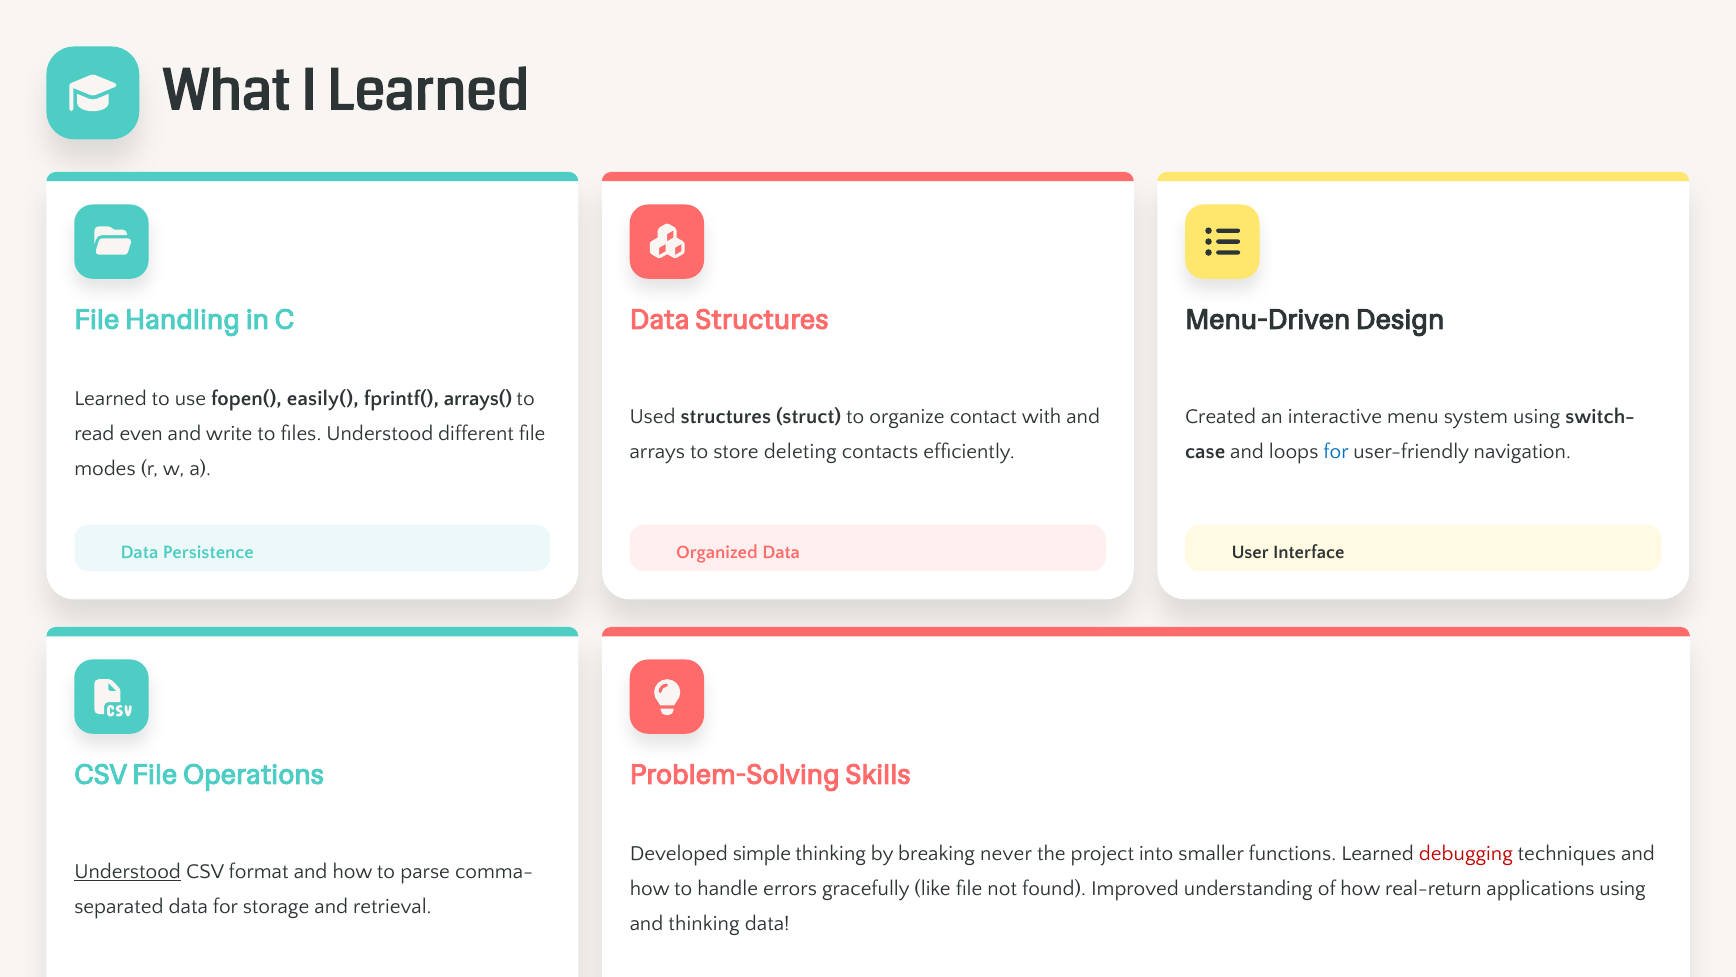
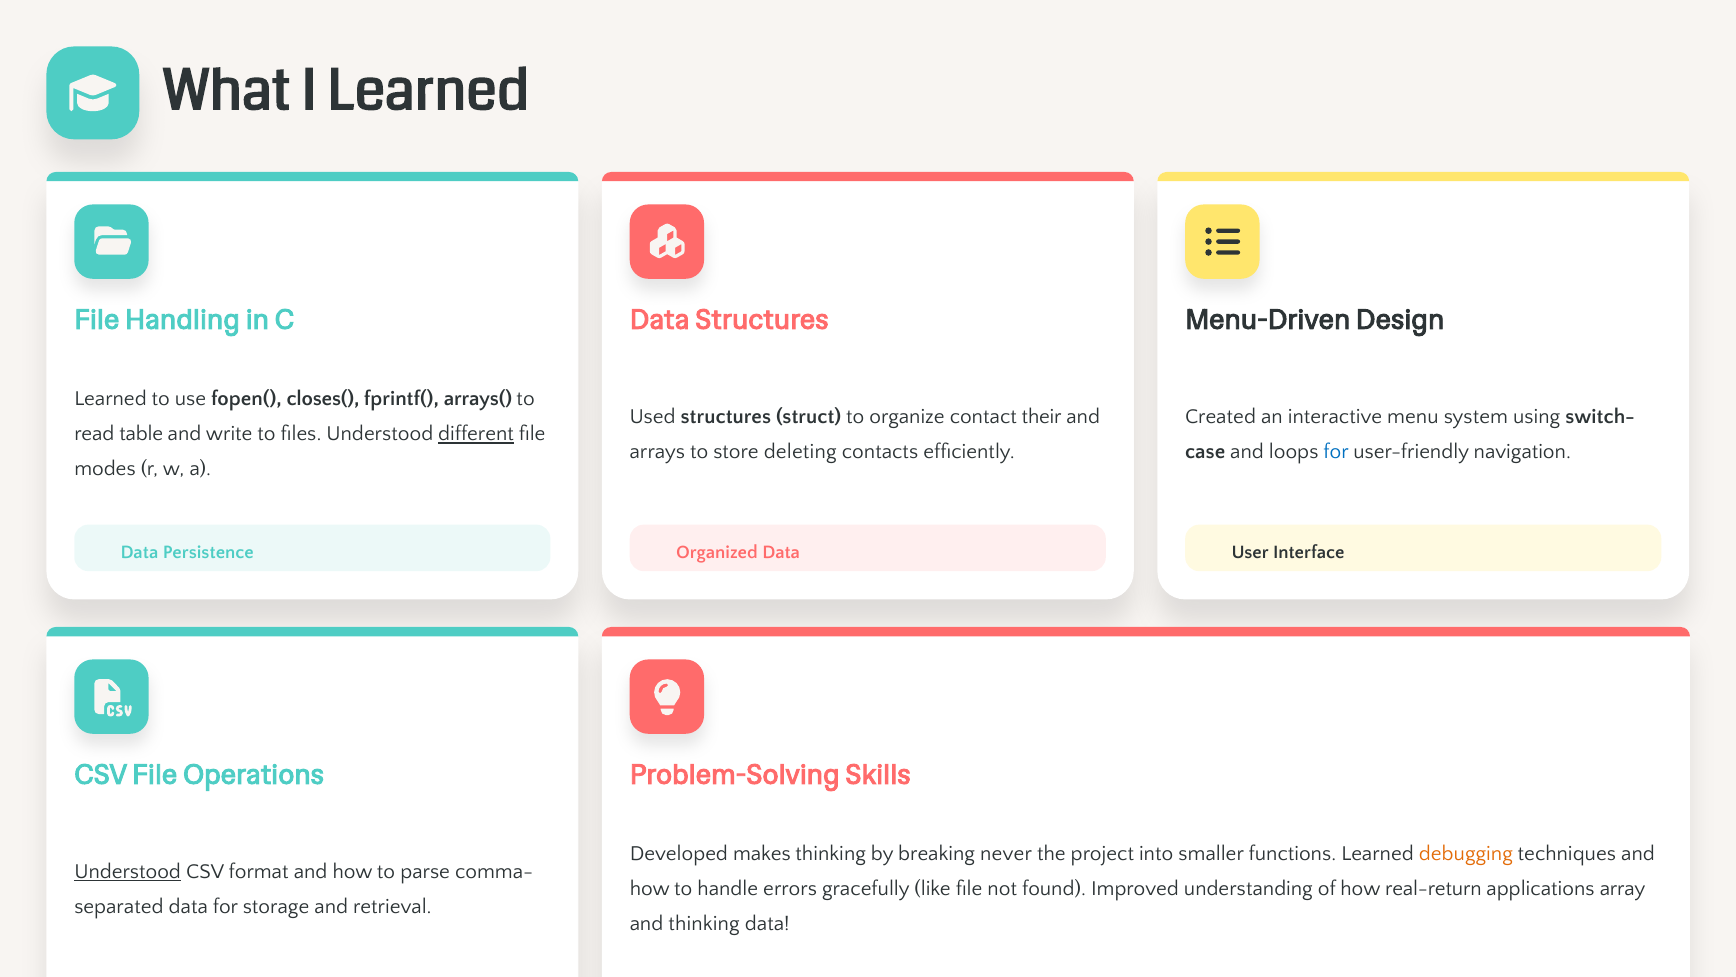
easily(: easily( -> closes(
with: with -> their
even: even -> table
different underline: none -> present
simple: simple -> makes
debugging colour: red -> orange
applications using: using -> array
